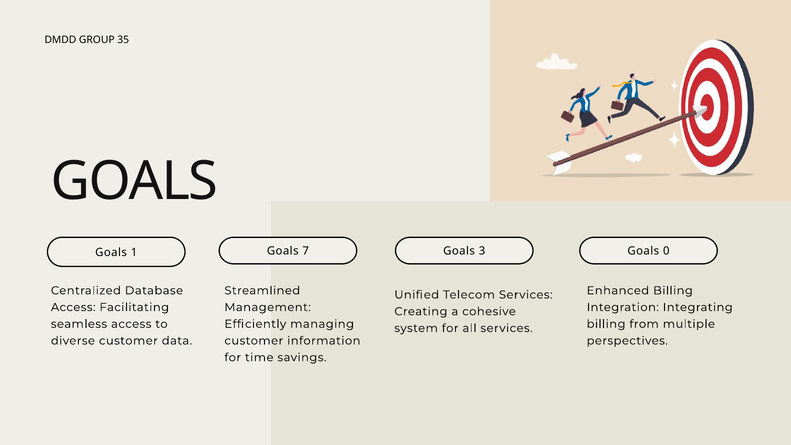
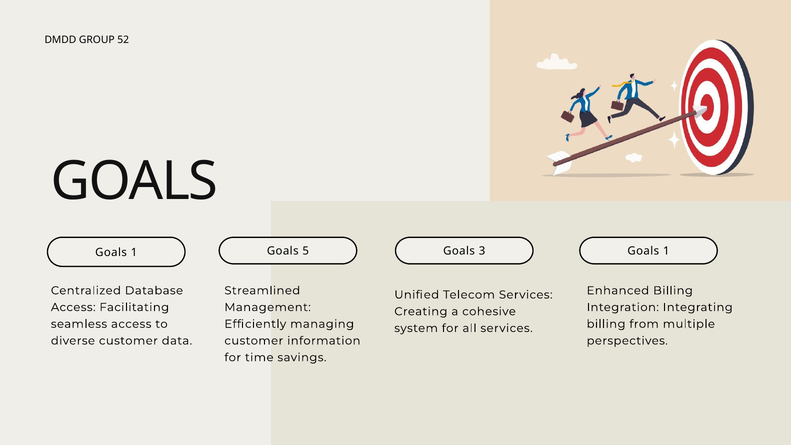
35: 35 -> 52
7: 7 -> 5
3 Goals 0: 0 -> 1
